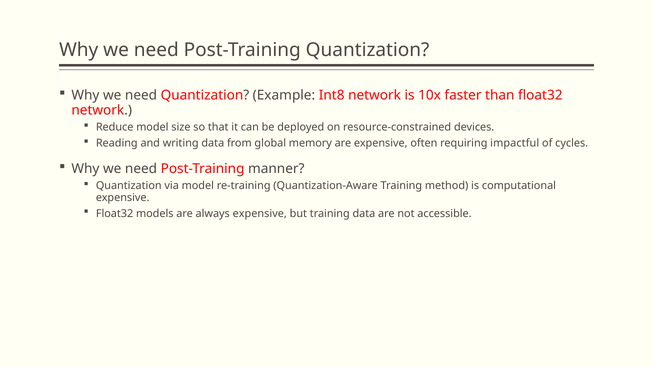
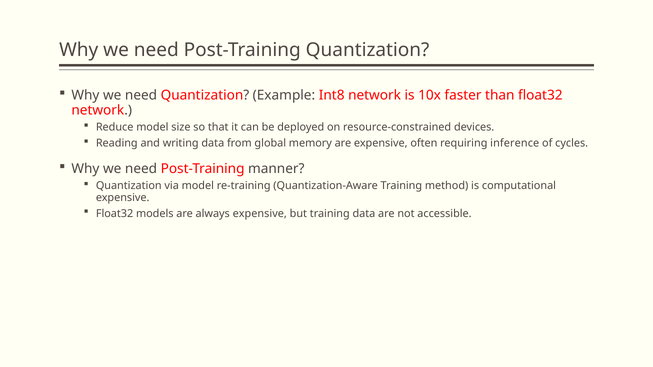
impactful: impactful -> inference
